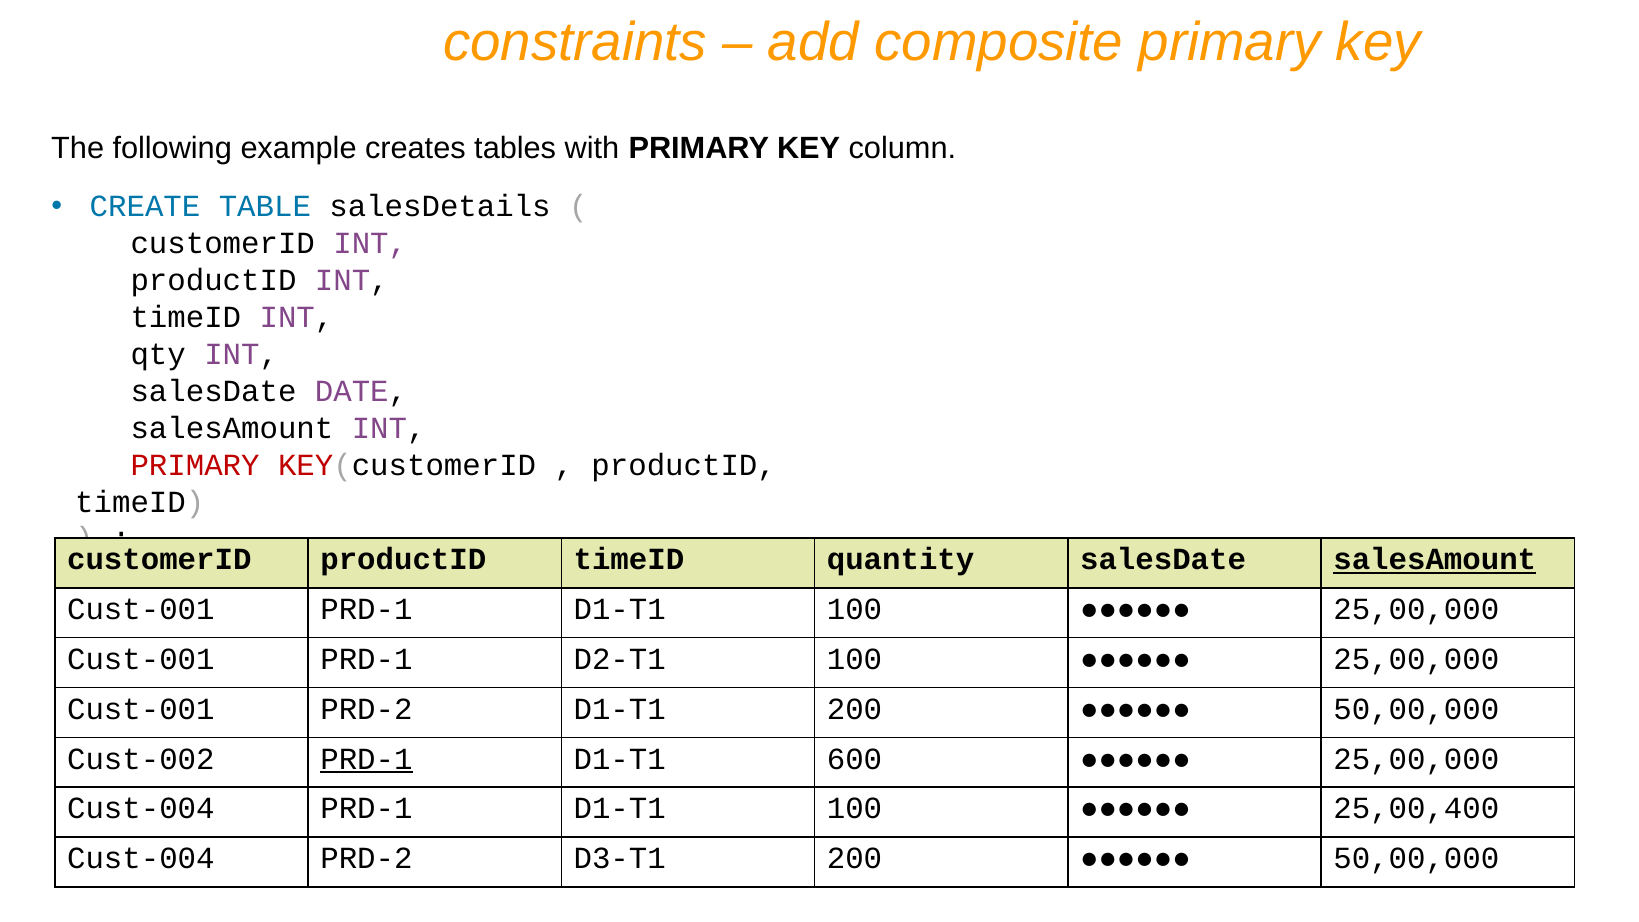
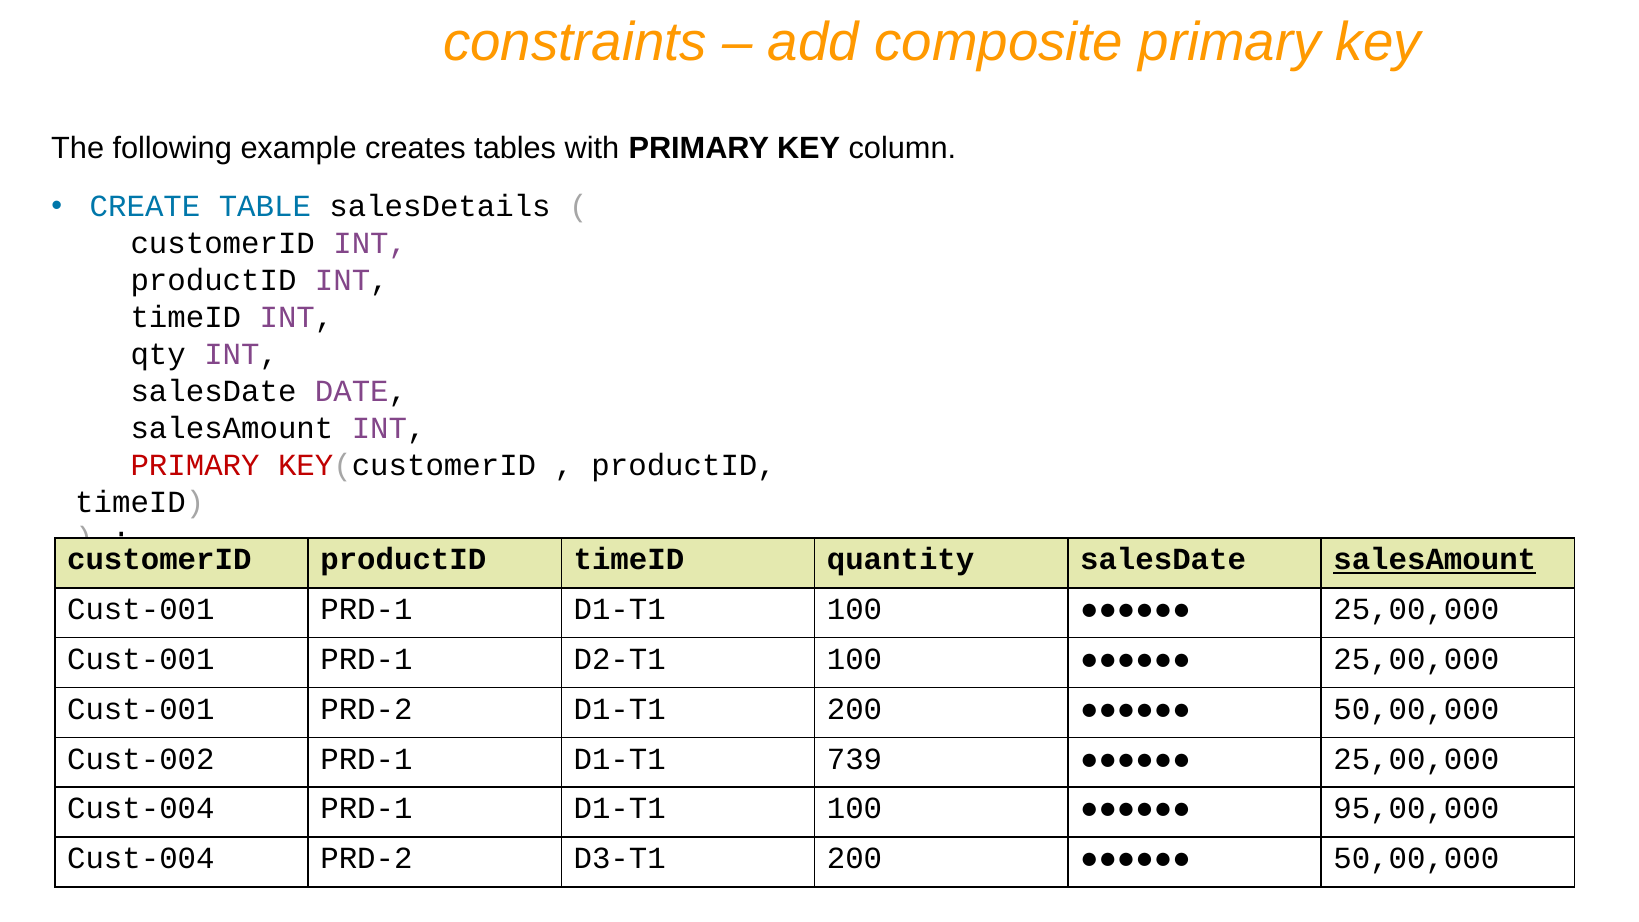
PRD-1 at (366, 759) underline: present -> none
600: 600 -> 739
25,00,400: 25,00,400 -> 95,00,000
